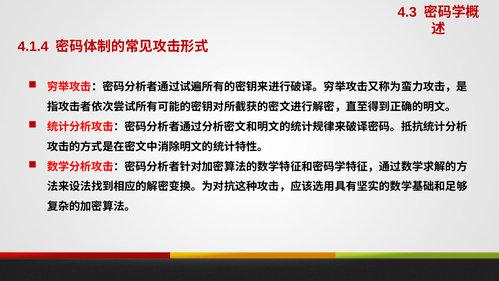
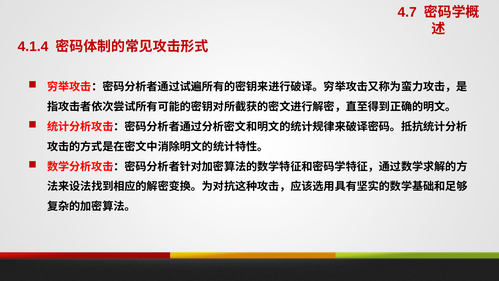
4.3: 4.3 -> 4.7
